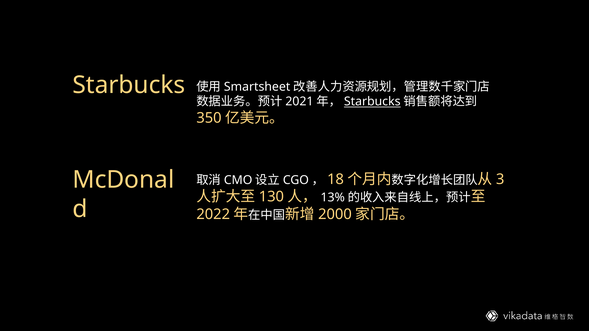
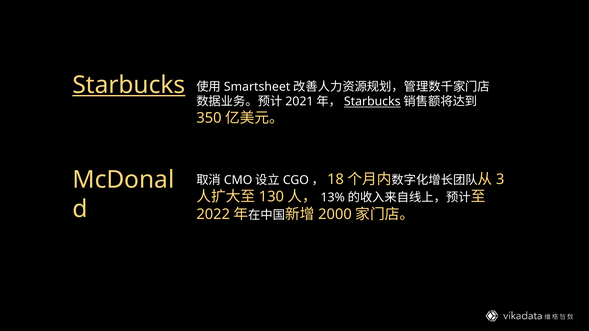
Starbucks at (129, 85) underline: none -> present
